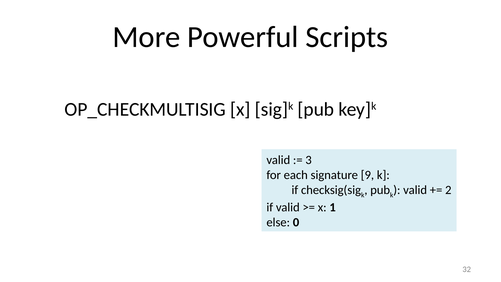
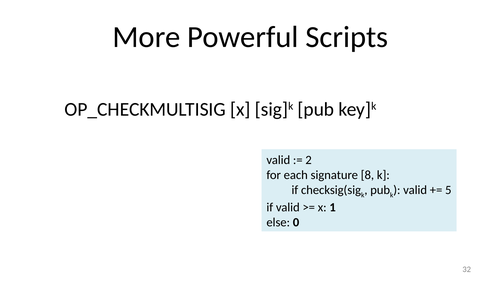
3: 3 -> 2
9: 9 -> 8
2: 2 -> 5
